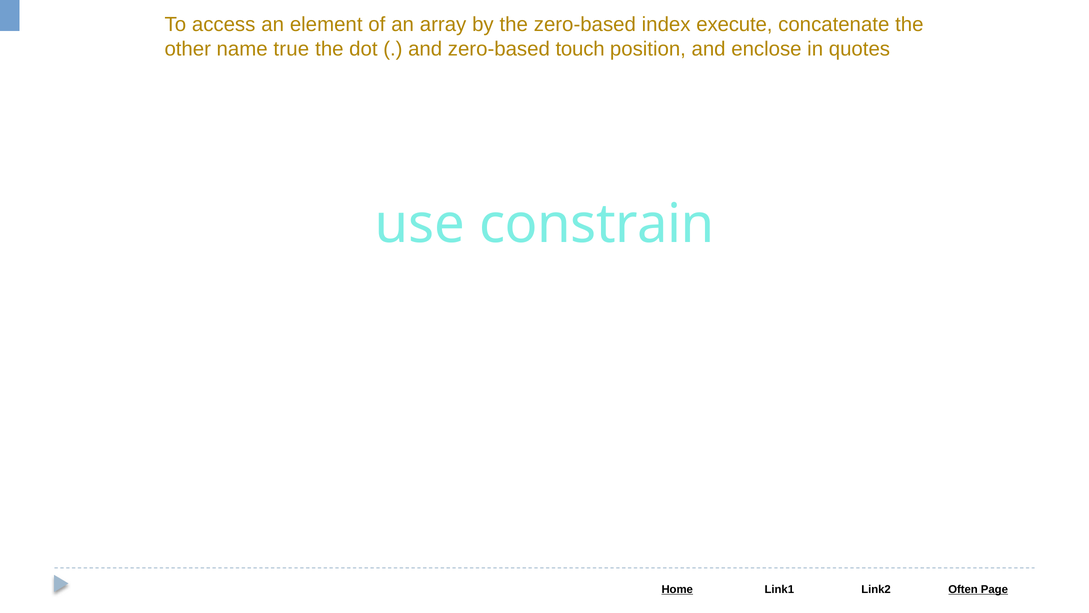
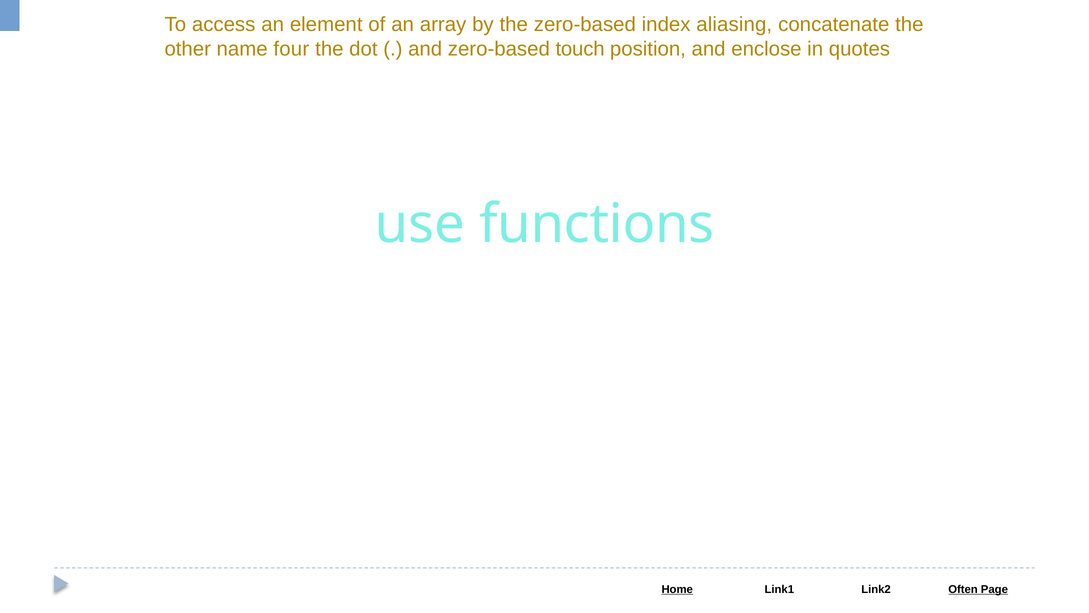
execute: execute -> aliasing
true: true -> four
constrain: constrain -> functions
